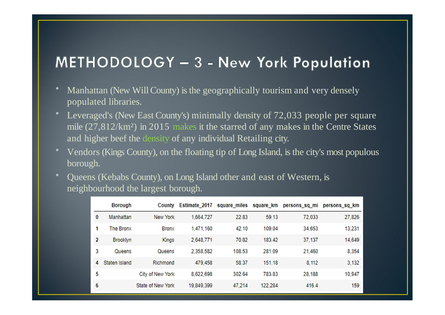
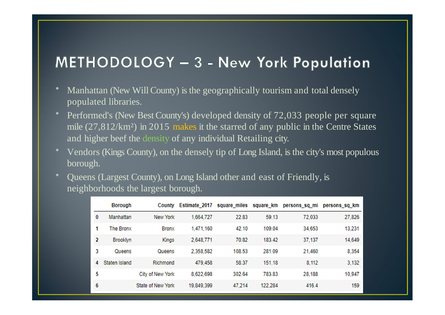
very: very -> total
Leveraged's: Leveraged's -> Performed's
New East: East -> Best
minimally: minimally -> developed
makes at (185, 127) colour: light green -> yellow
any makes: makes -> public
the floating: floating -> densely
Queens Kebabs: Kebabs -> Largest
Western: Western -> Friendly
neighbourhood: neighbourhood -> neighborhoods
